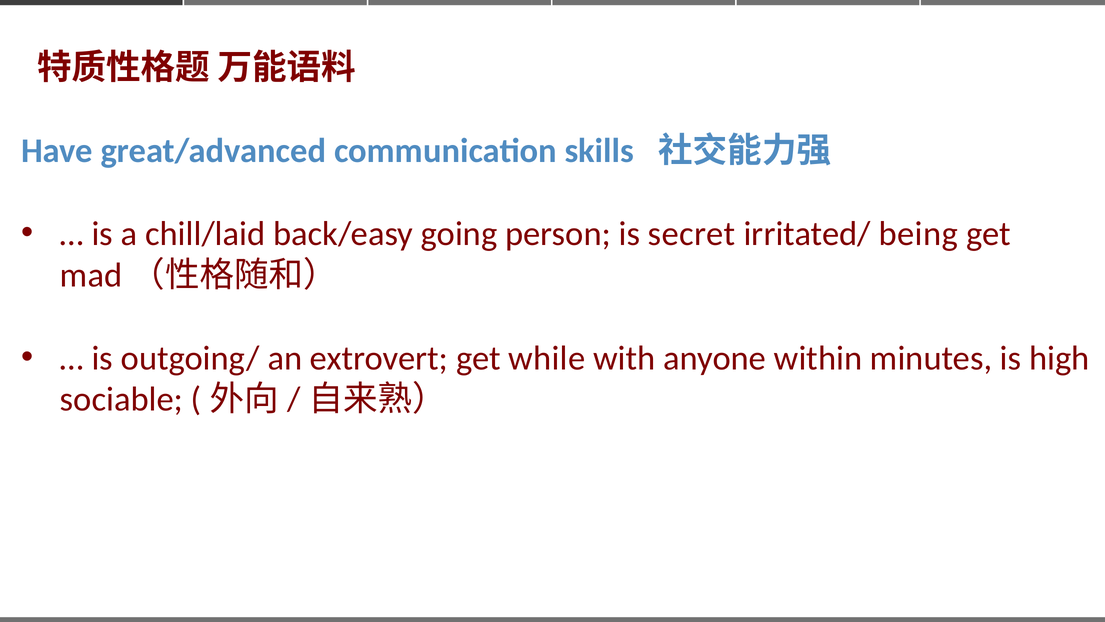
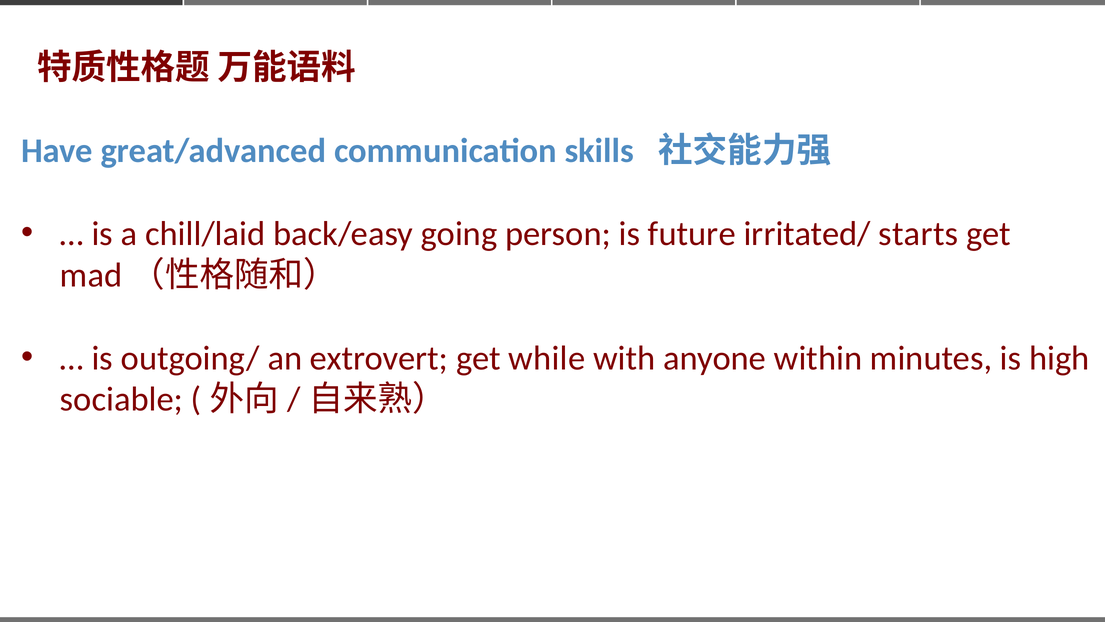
secret: secret -> future
being: being -> starts
